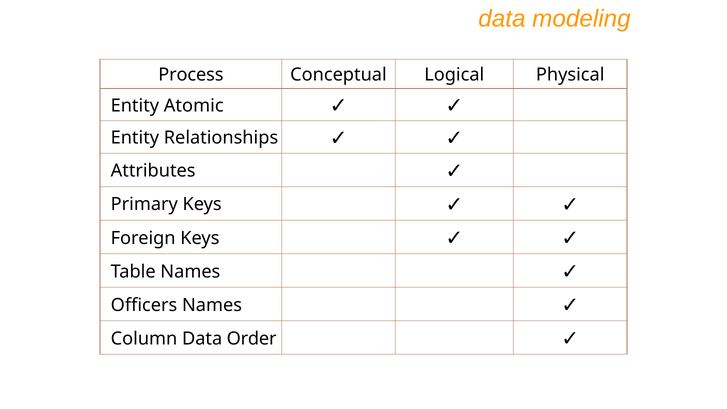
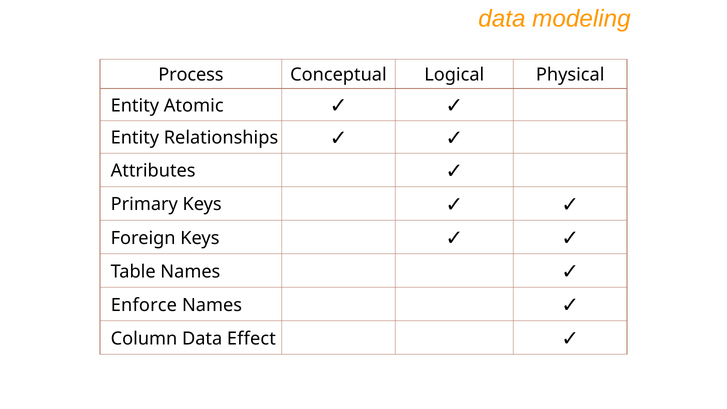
Officers: Officers -> Enforce
Order: Order -> Effect
